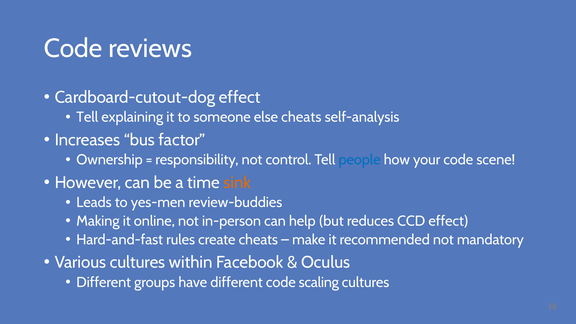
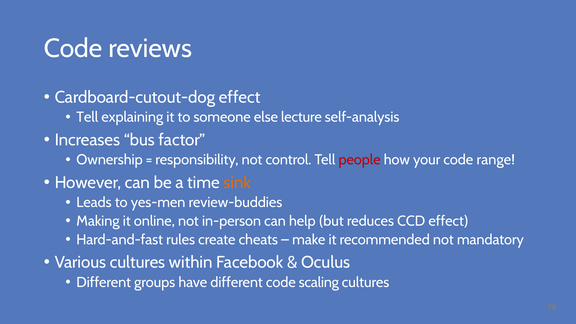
else cheats: cheats -> lecture
people colour: blue -> red
scene: scene -> range
